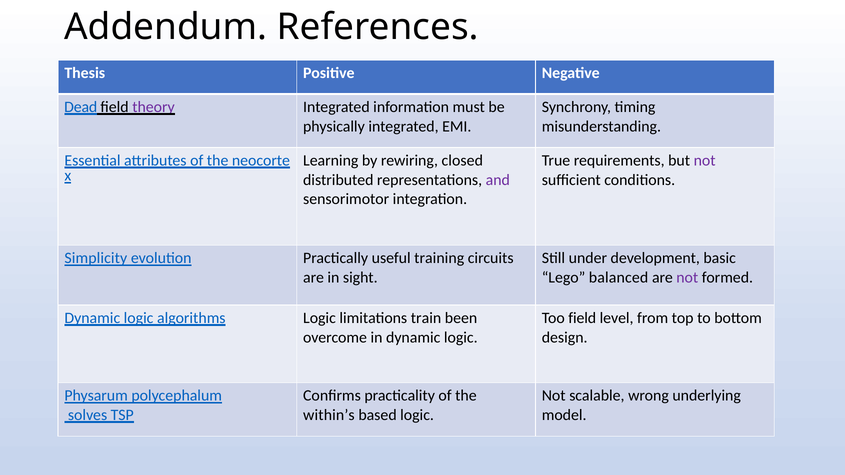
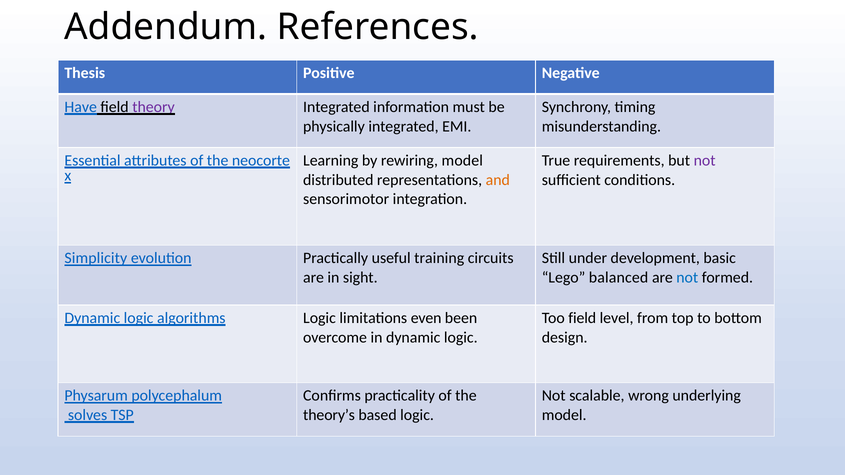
Dead: Dead -> Have
rewiring closed: closed -> model
and colour: purple -> orange
not at (687, 278) colour: purple -> blue
train: train -> even
within’s: within’s -> theory’s
